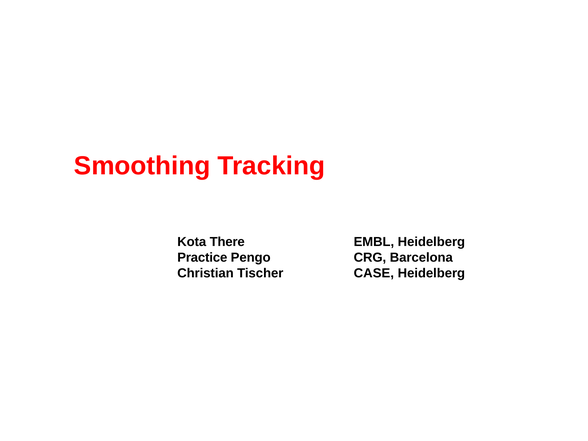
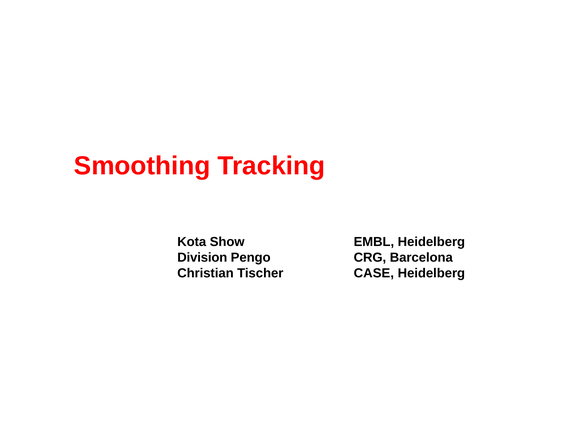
There: There -> Show
Practice: Practice -> Division
